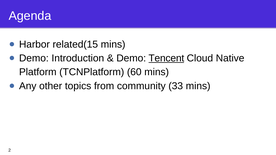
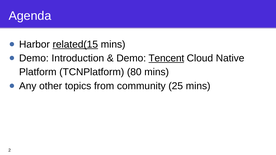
related(15 underline: none -> present
60: 60 -> 80
33: 33 -> 25
